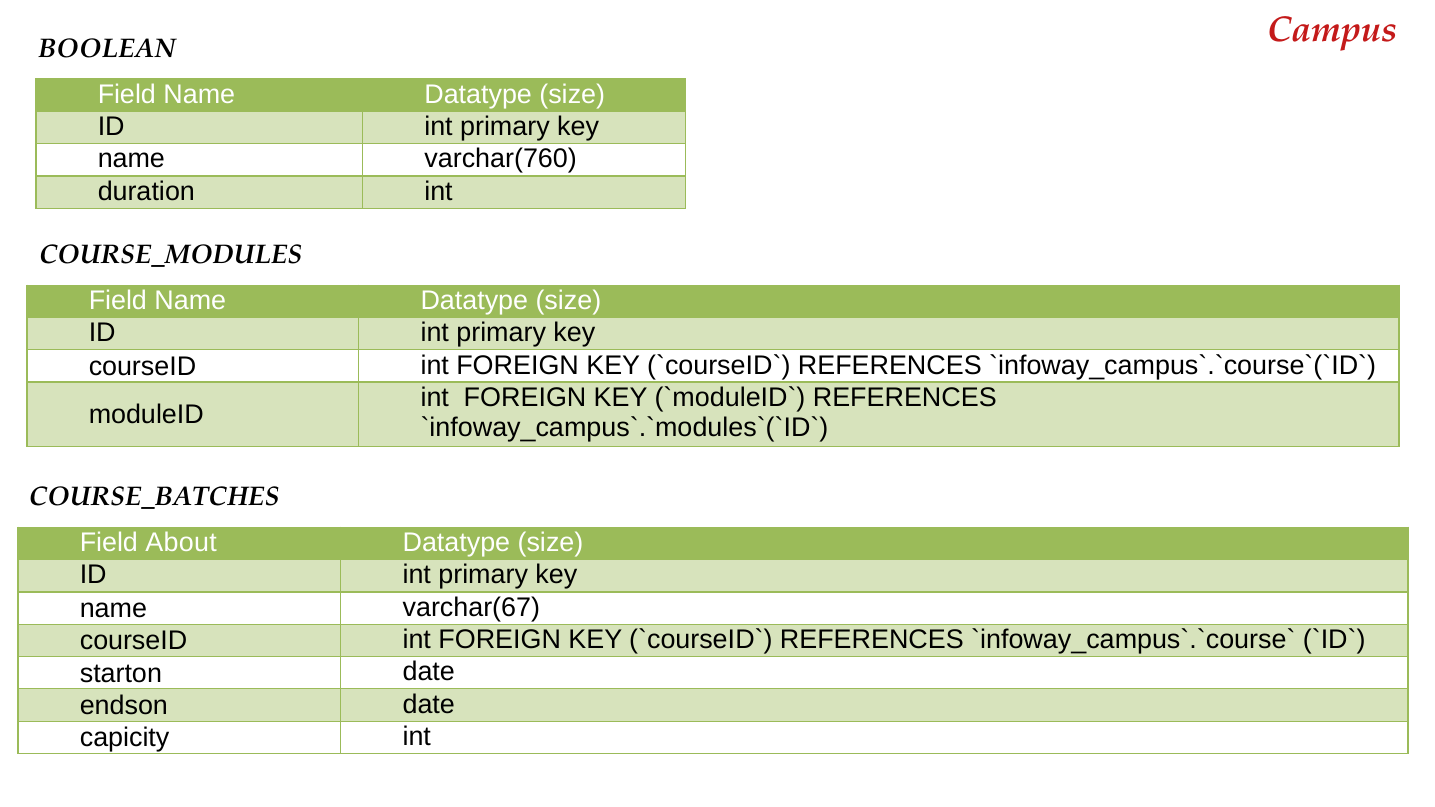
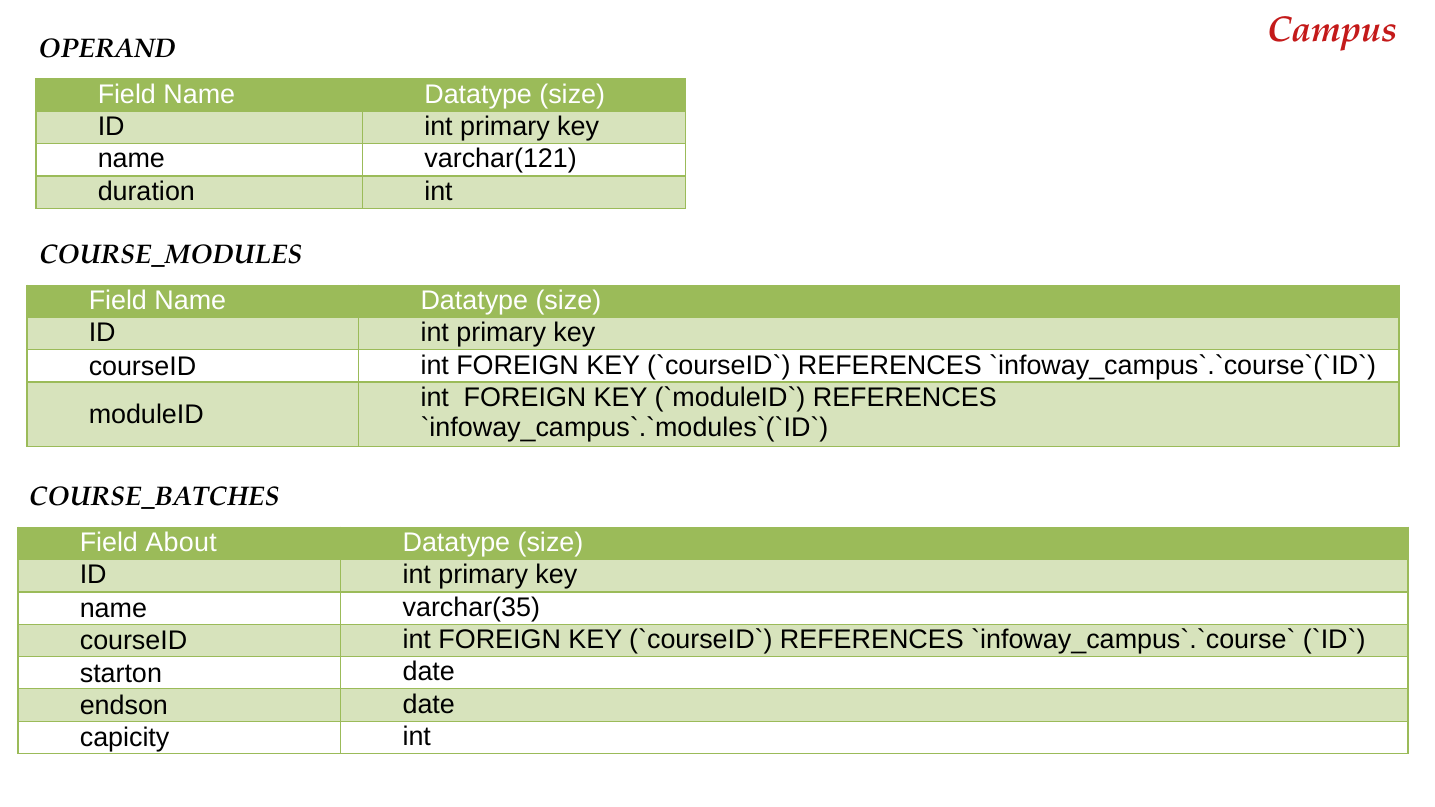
BOOLEAN: BOOLEAN -> OPERAND
varchar(760: varchar(760 -> varchar(121
varchar(67: varchar(67 -> varchar(35
